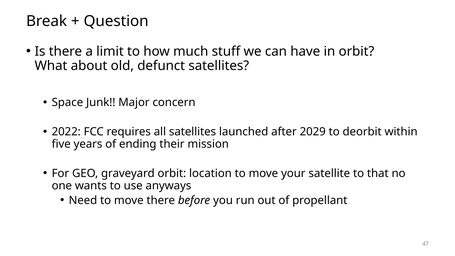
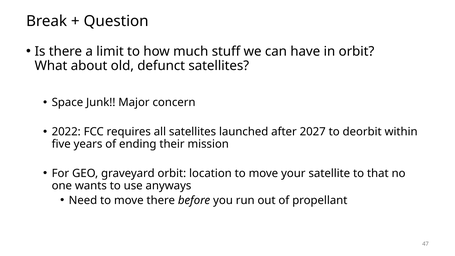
2029: 2029 -> 2027
